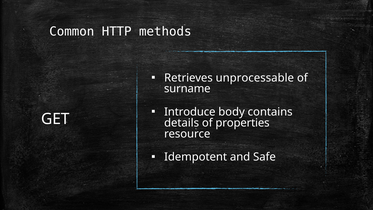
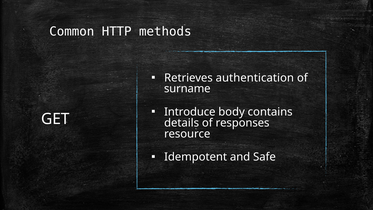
unprocessable: unprocessable -> authentication
properties: properties -> responses
